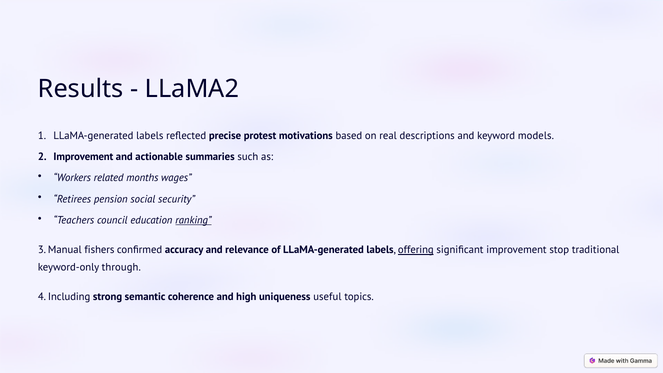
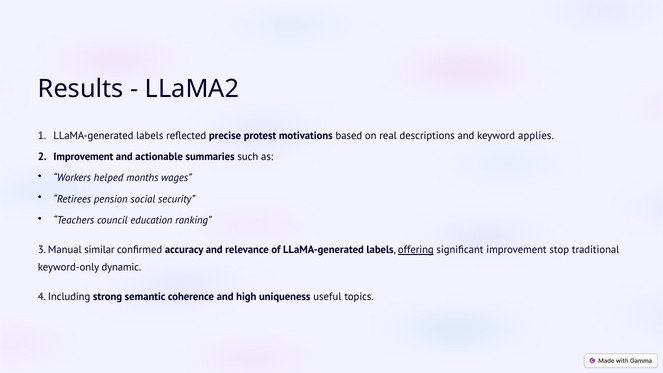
models: models -> applies
related: related -> helped
ranking underline: present -> none
fishers: fishers -> similar
through: through -> dynamic
